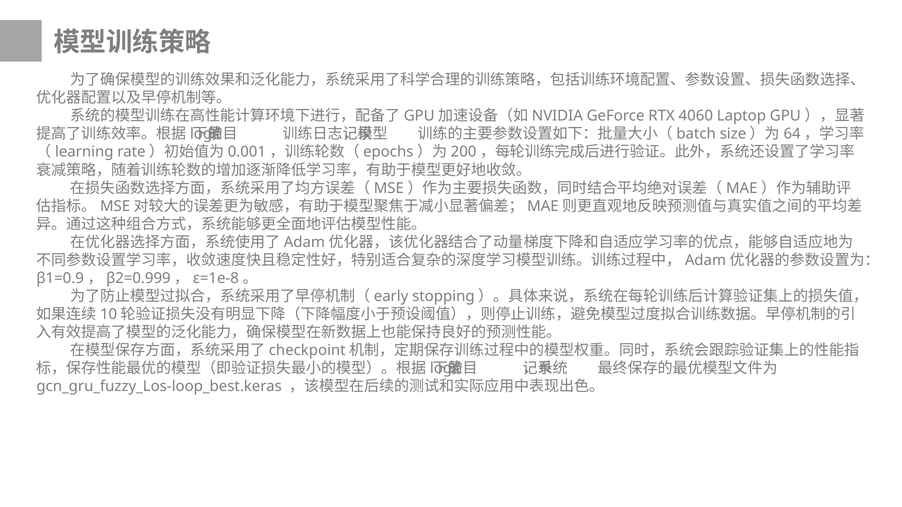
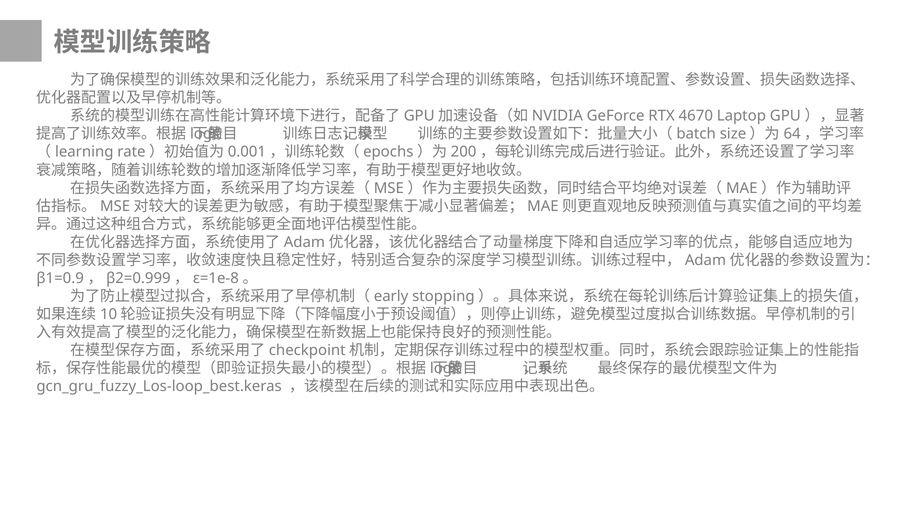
4060: 4060 -> 4670
